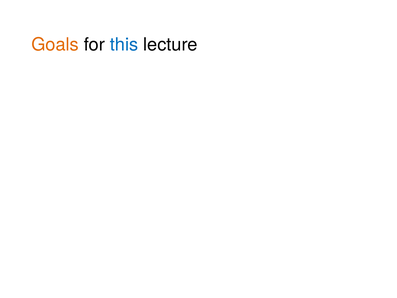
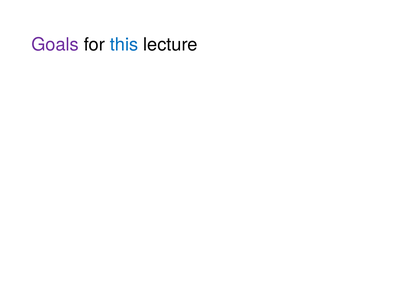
Goals colour: orange -> purple
